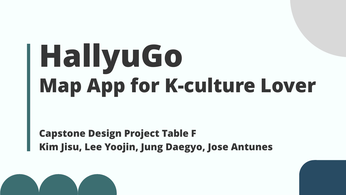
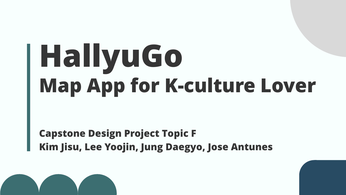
Table: Table -> Topic
